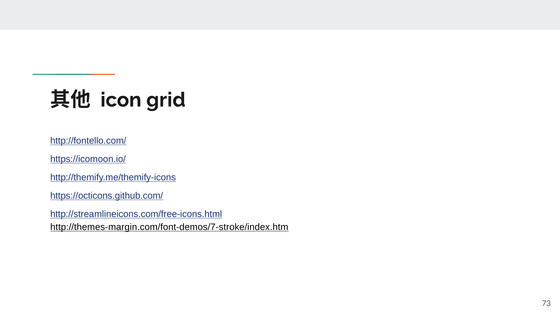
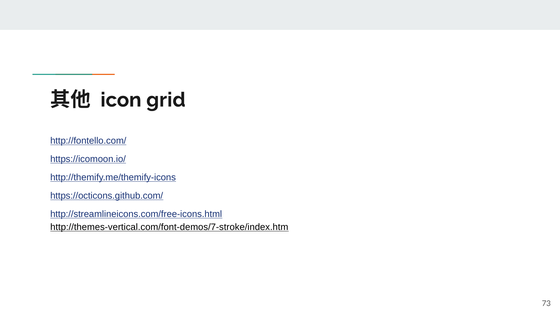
http://themes-margin.com/font-demos/7-stroke/index.htm: http://themes-margin.com/font-demos/7-stroke/index.htm -> http://themes-vertical.com/font-demos/7-stroke/index.htm
